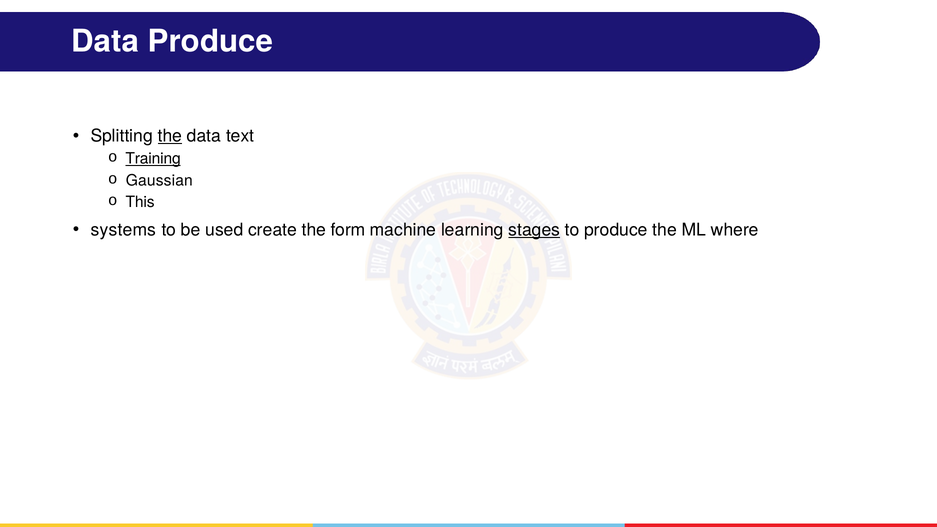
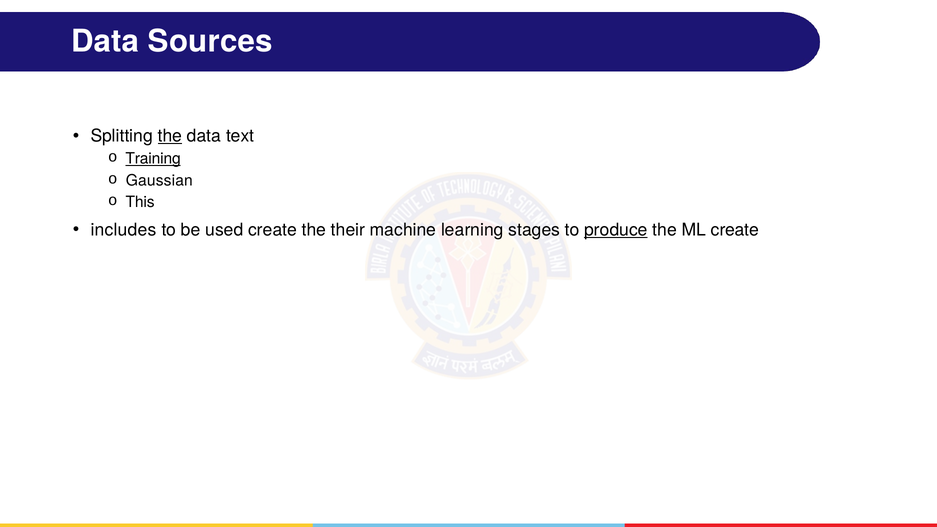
Data Produce: Produce -> Sources
systems: systems -> includes
form: form -> their
stages underline: present -> none
produce at (616, 230) underline: none -> present
ML where: where -> create
